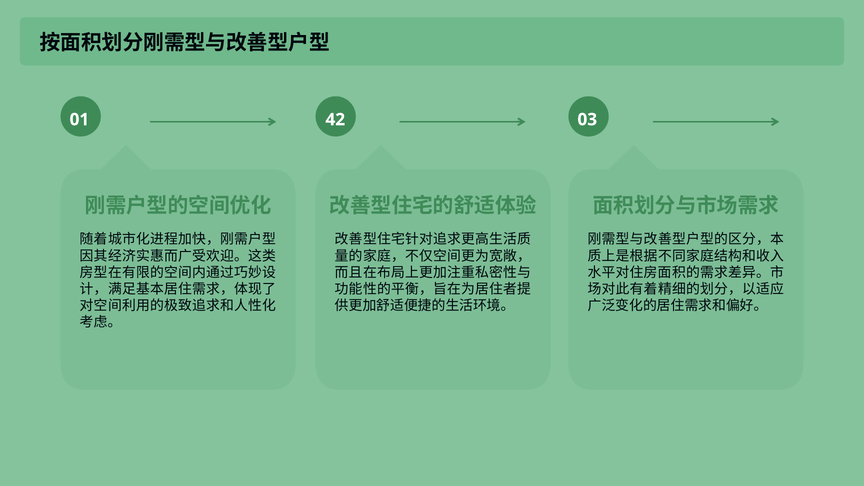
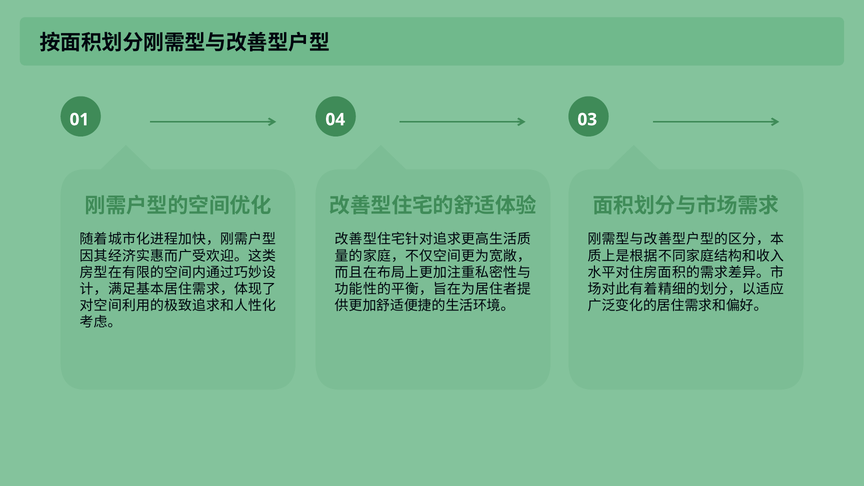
42: 42 -> 04
